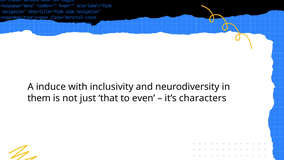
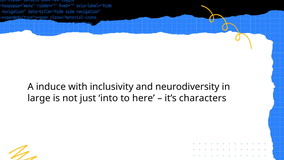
them: them -> large
that: that -> into
even: even -> here
